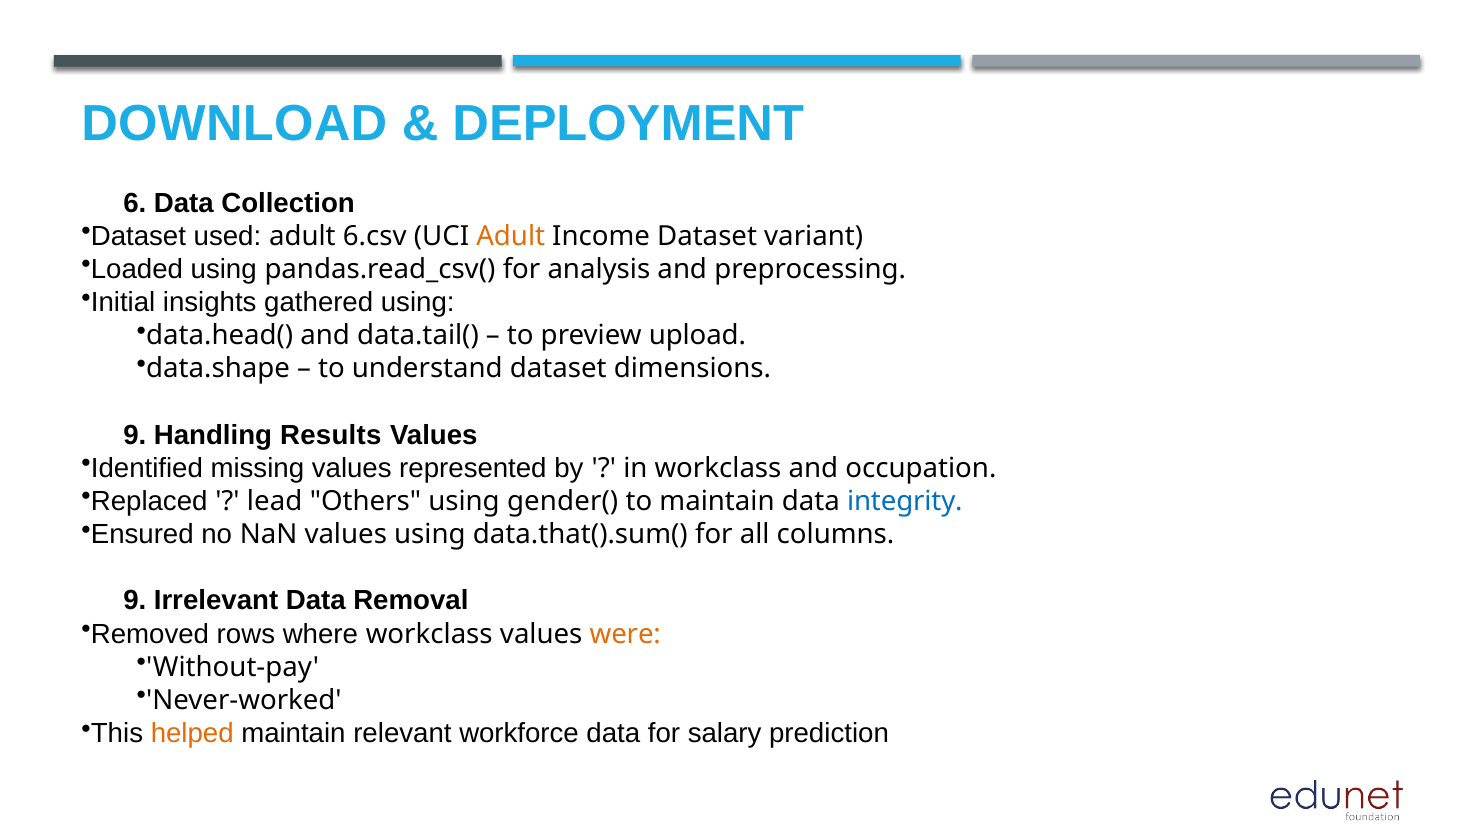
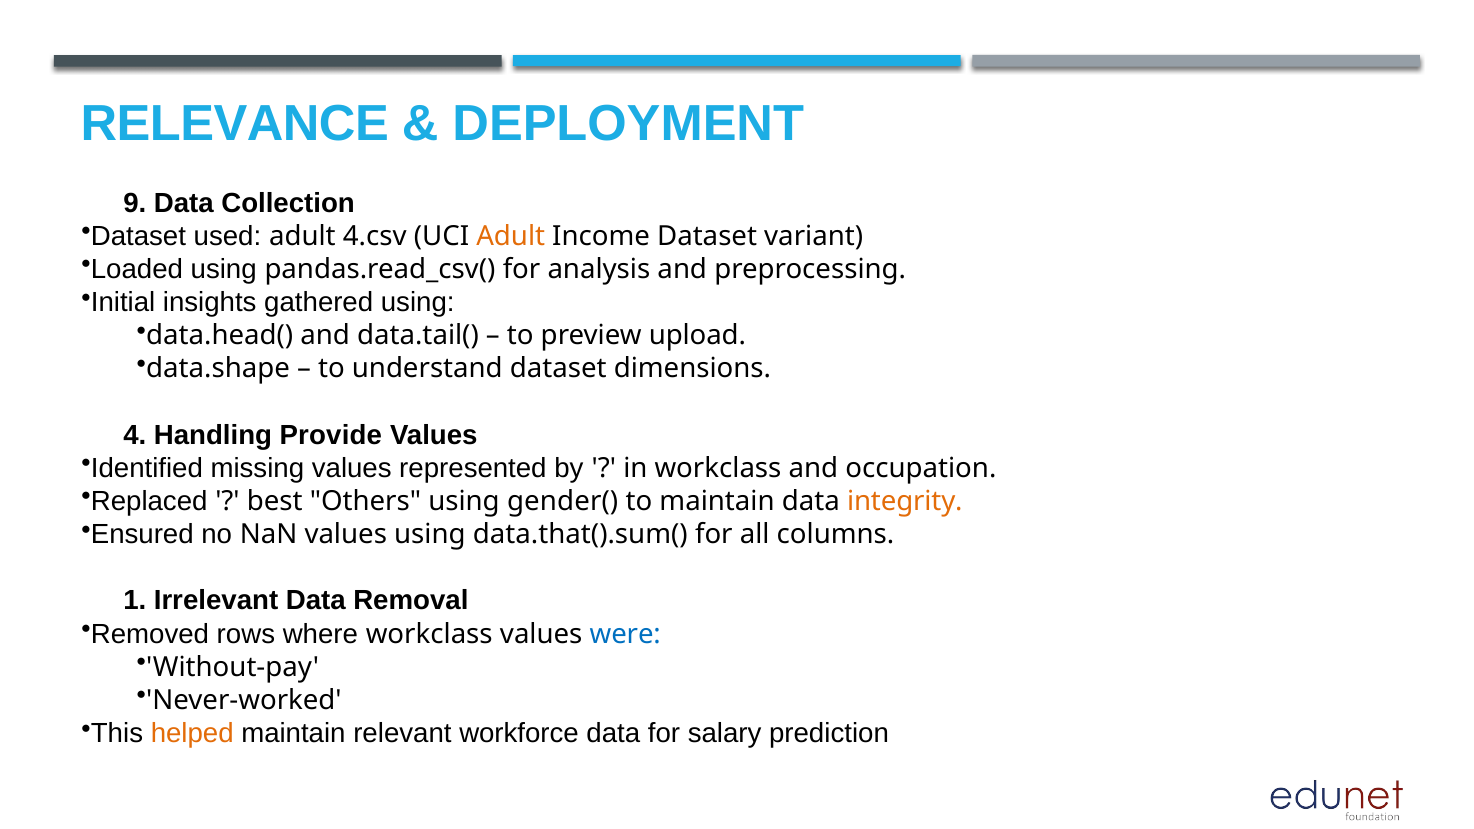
DOWNLOAD: DOWNLOAD -> RELEVANCE
6: 6 -> 9
6.csv: 6.csv -> 4.csv
9 at (135, 435): 9 -> 4
Results: Results -> Provide
lead: lead -> best
integrity colour: blue -> orange
9 at (135, 601): 9 -> 1
were colour: orange -> blue
